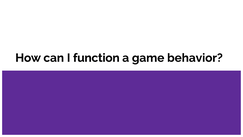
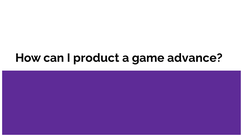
function: function -> product
behavior: behavior -> advance
